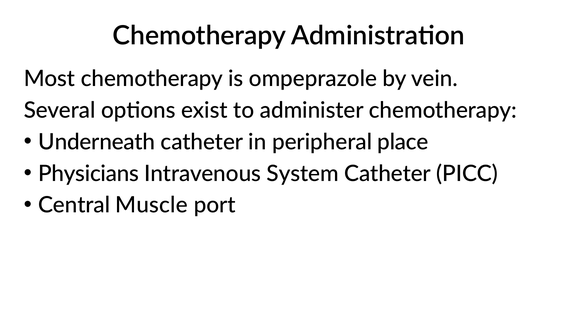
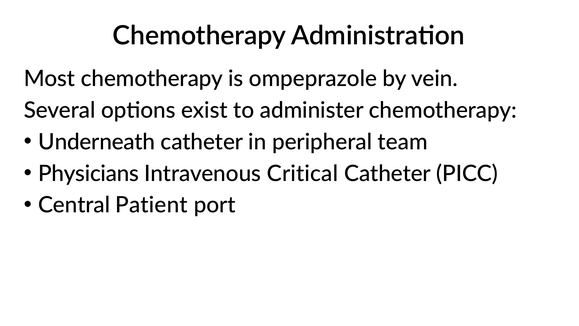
place: place -> team
System: System -> Critical
Muscle: Muscle -> Patient
